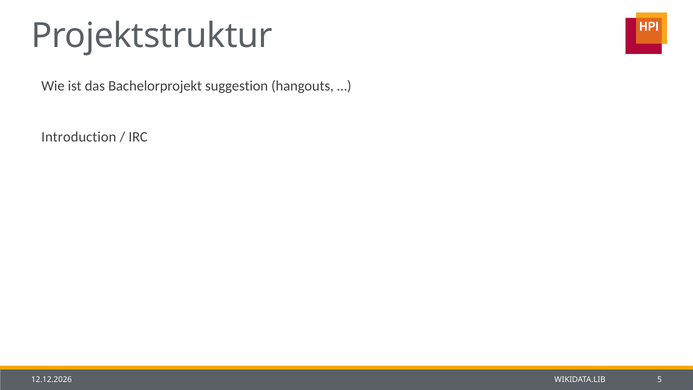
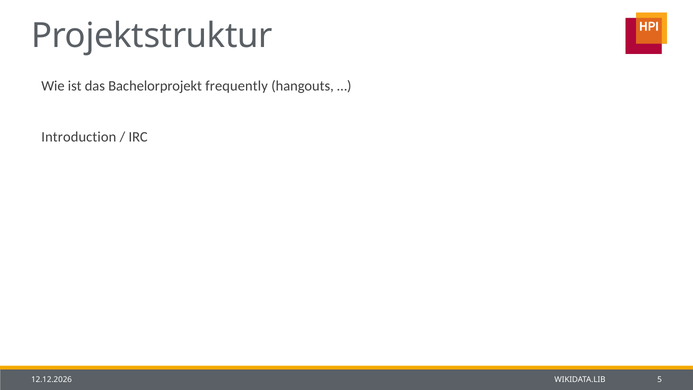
suggestion: suggestion -> frequently
